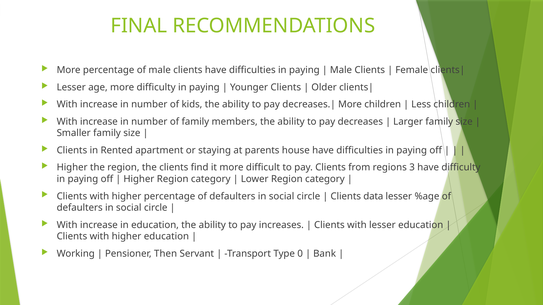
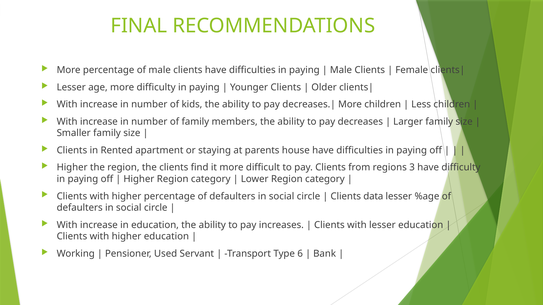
Then: Then -> Used
0: 0 -> 6
